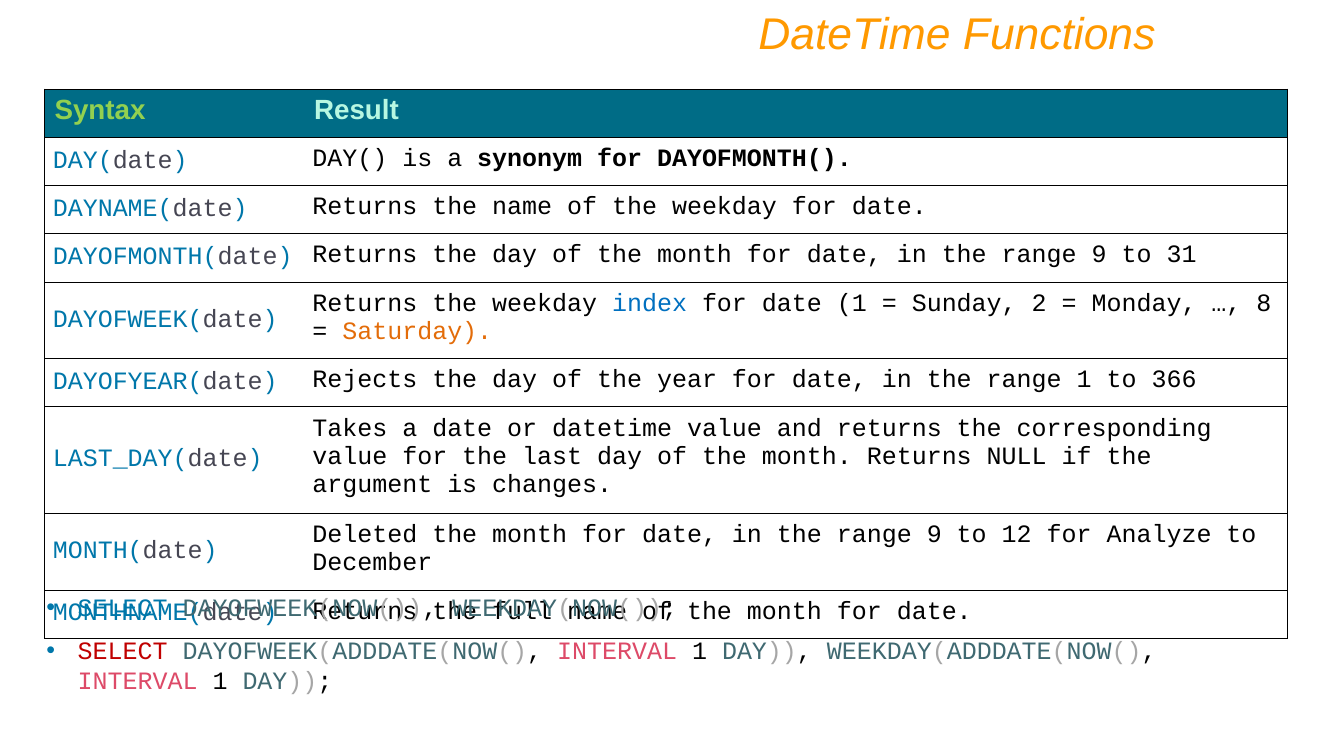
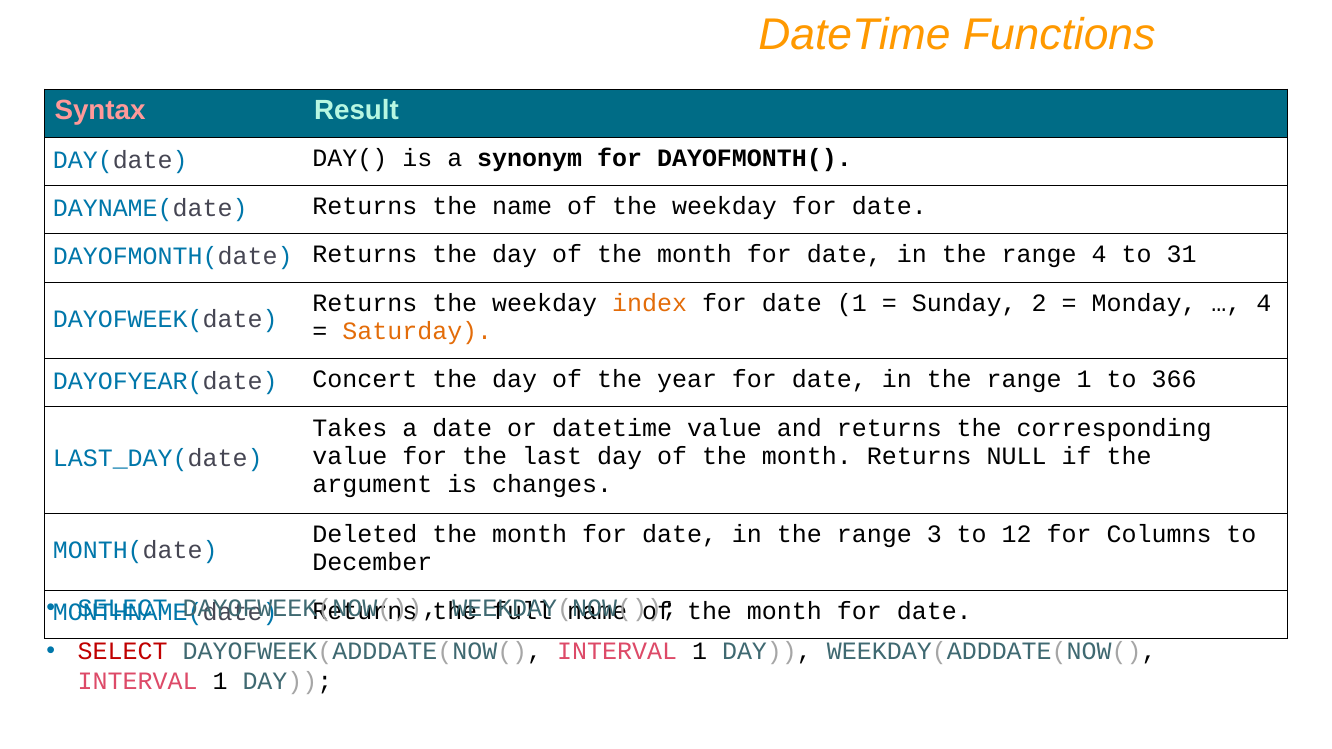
Syntax colour: light green -> pink
9 at (1099, 255): 9 -> 4
index colour: blue -> orange
8 at (1264, 303): 8 -> 4
Rejects: Rejects -> Concert
9 at (934, 534): 9 -> 3
Analyze: Analyze -> Columns
